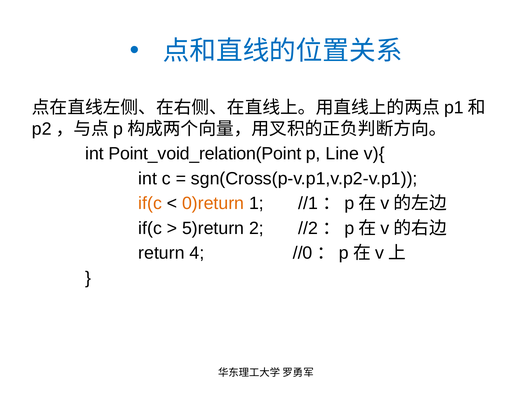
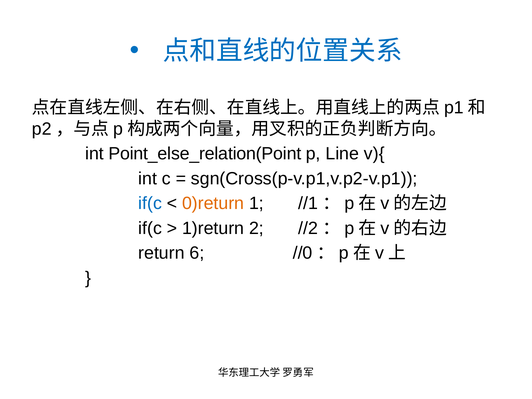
Point_void_relation(Point: Point_void_relation(Point -> Point_else_relation(Point
if(c at (150, 203) colour: orange -> blue
5)return: 5)return -> 1)return
4: 4 -> 6
